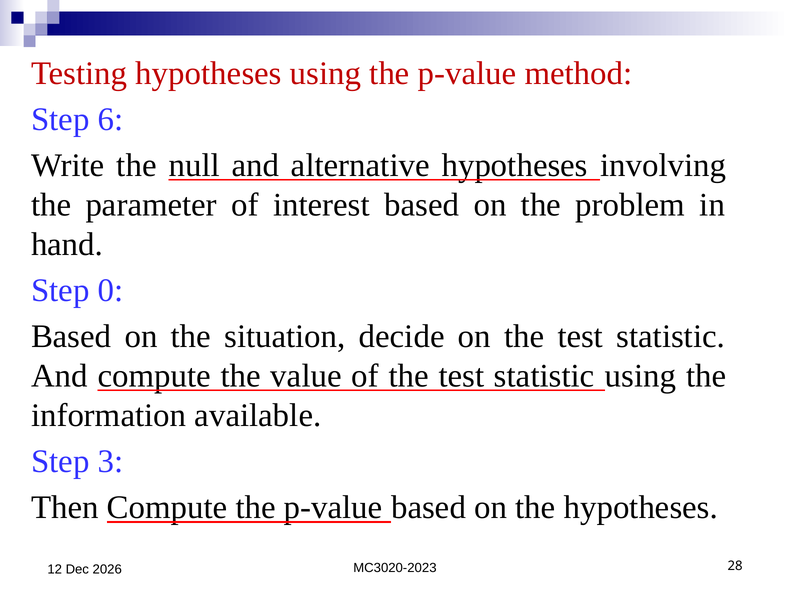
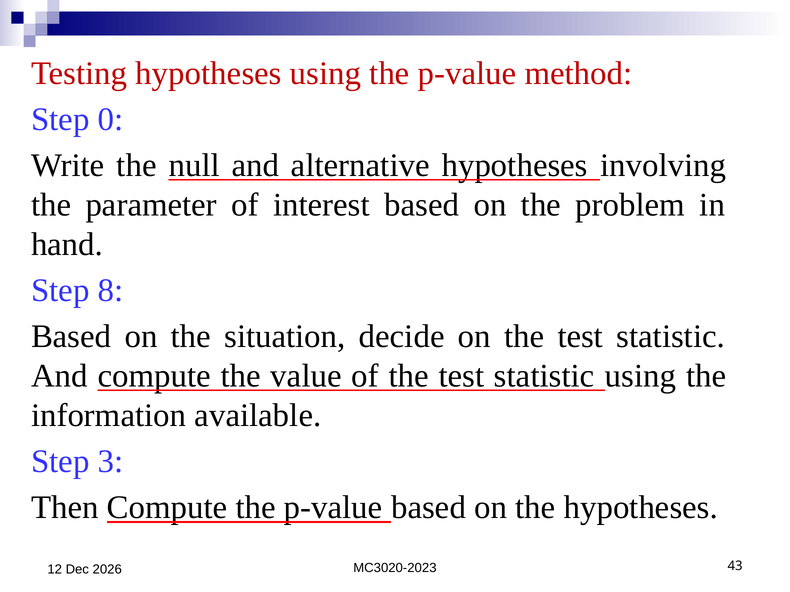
6: 6 -> 0
0: 0 -> 8
28: 28 -> 43
